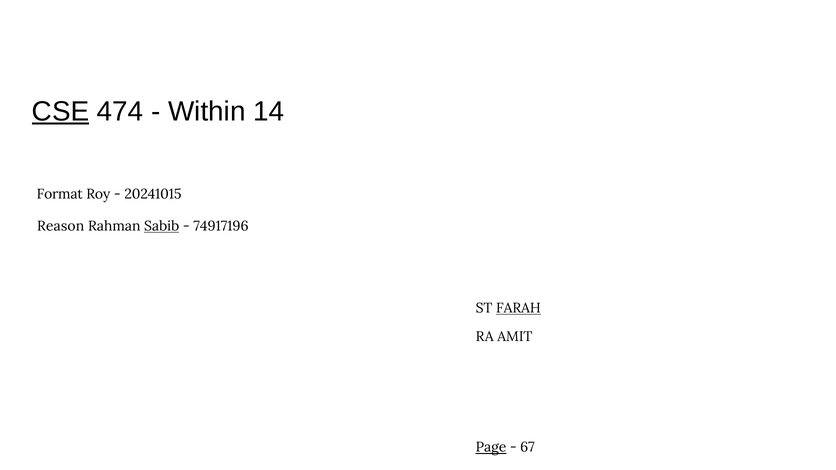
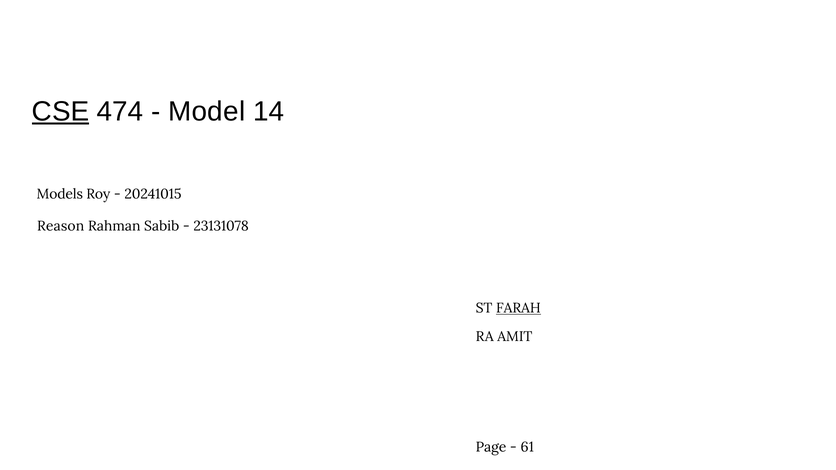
Within: Within -> Model
Format: Format -> Models
Sabib underline: present -> none
74917196: 74917196 -> 23131078
Page underline: present -> none
67: 67 -> 61
